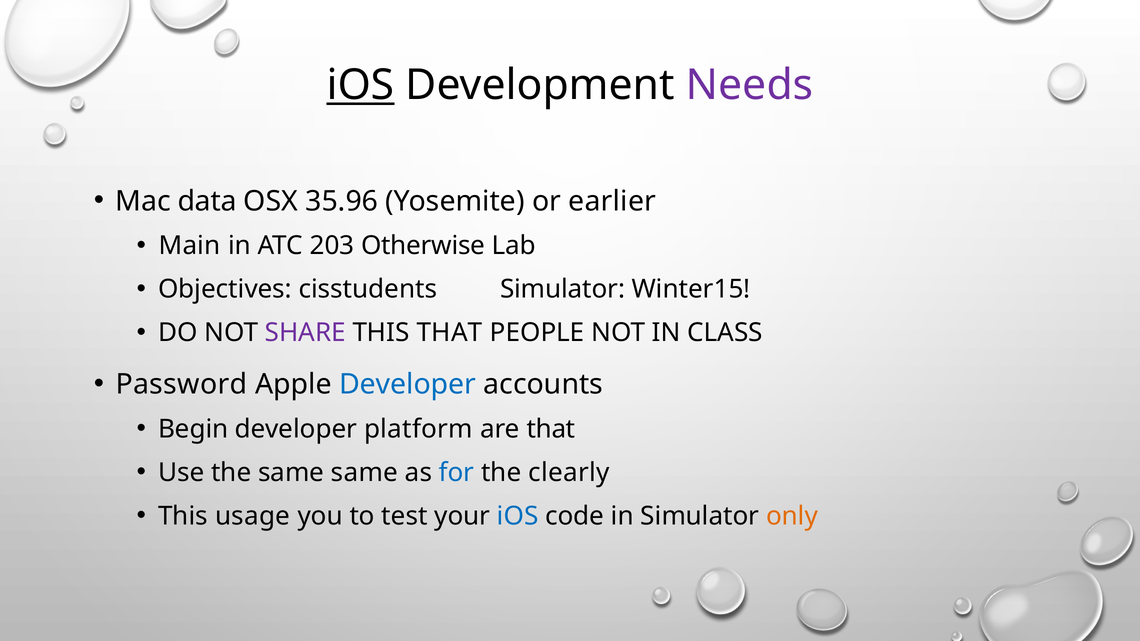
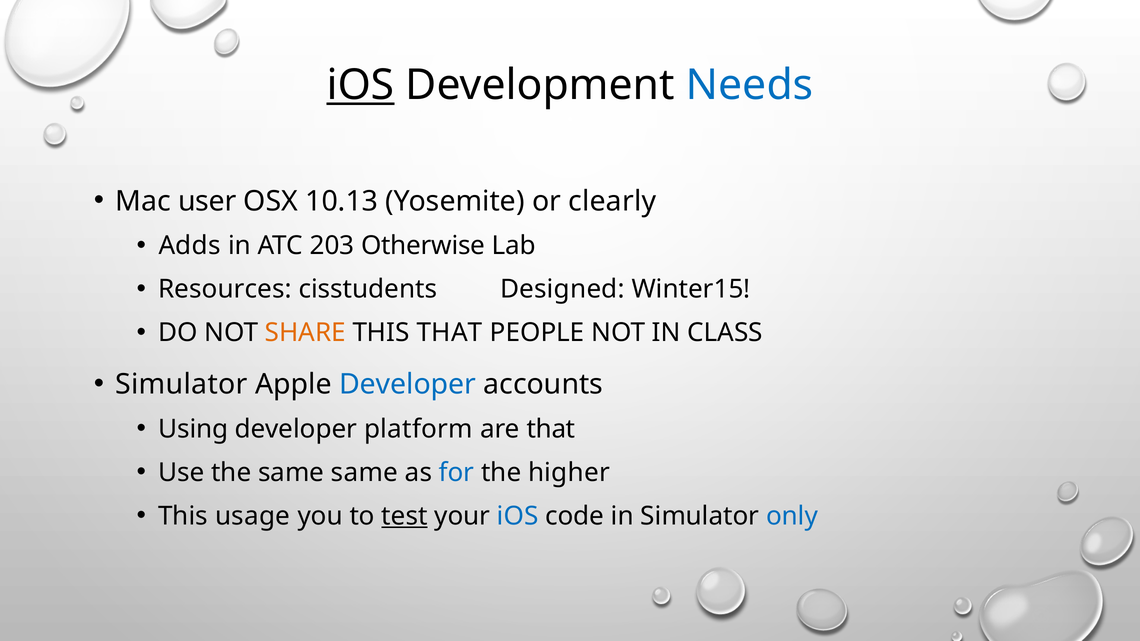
Needs colour: purple -> blue
data: data -> user
35.96: 35.96 -> 10.13
earlier: earlier -> clearly
Main: Main -> Adds
Objectives: Objectives -> Resources
cisstudents Simulator: Simulator -> Designed
SHARE colour: purple -> orange
Password at (181, 385): Password -> Simulator
Begin: Begin -> Using
clearly: clearly -> higher
test underline: none -> present
only colour: orange -> blue
